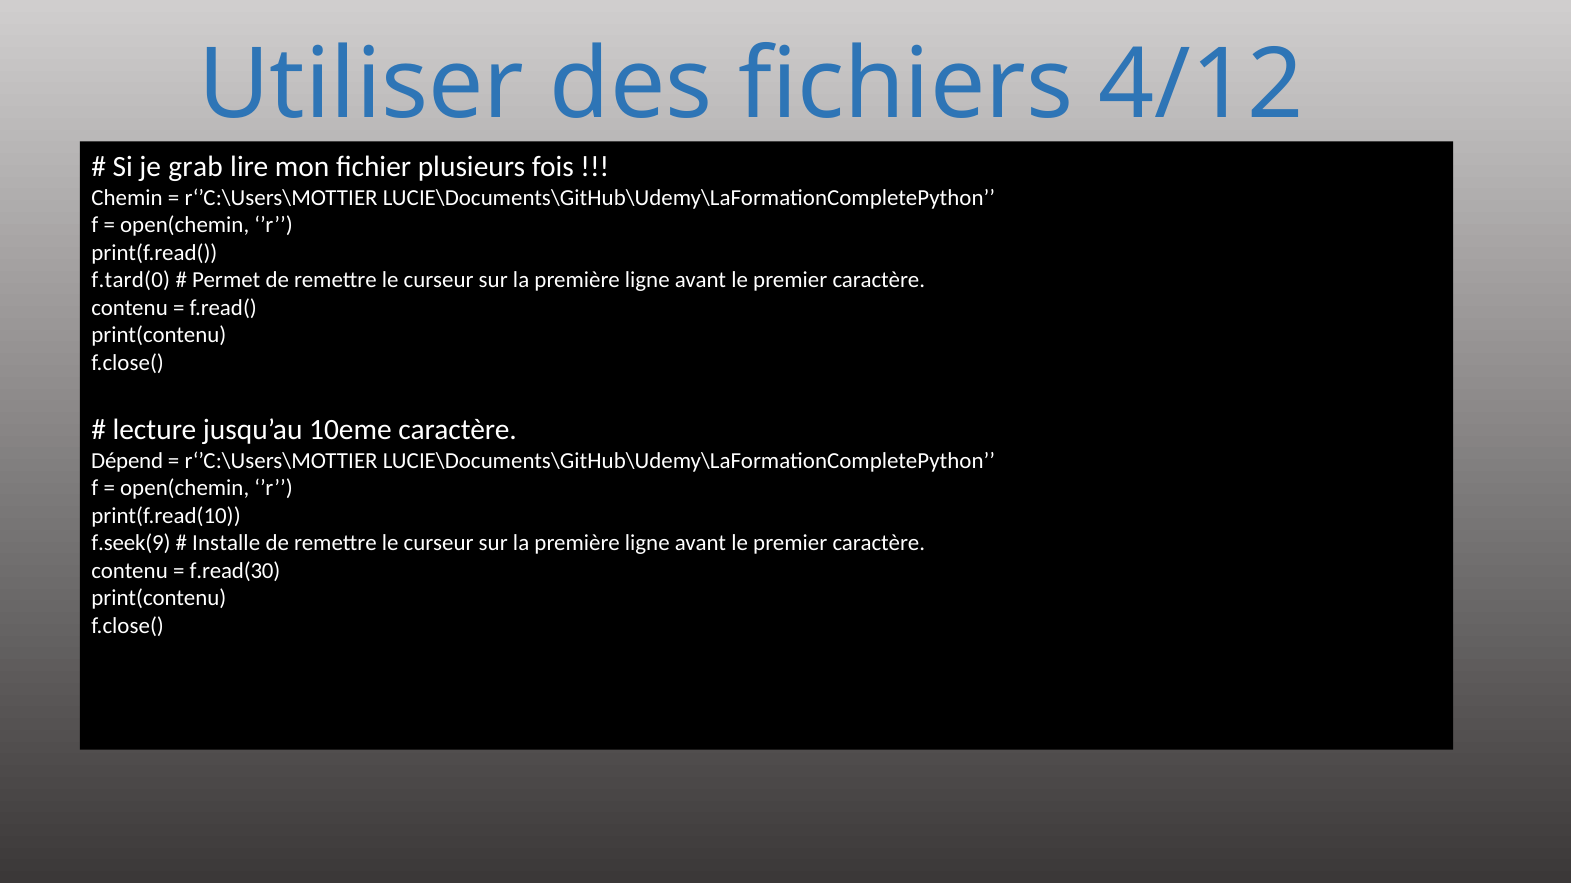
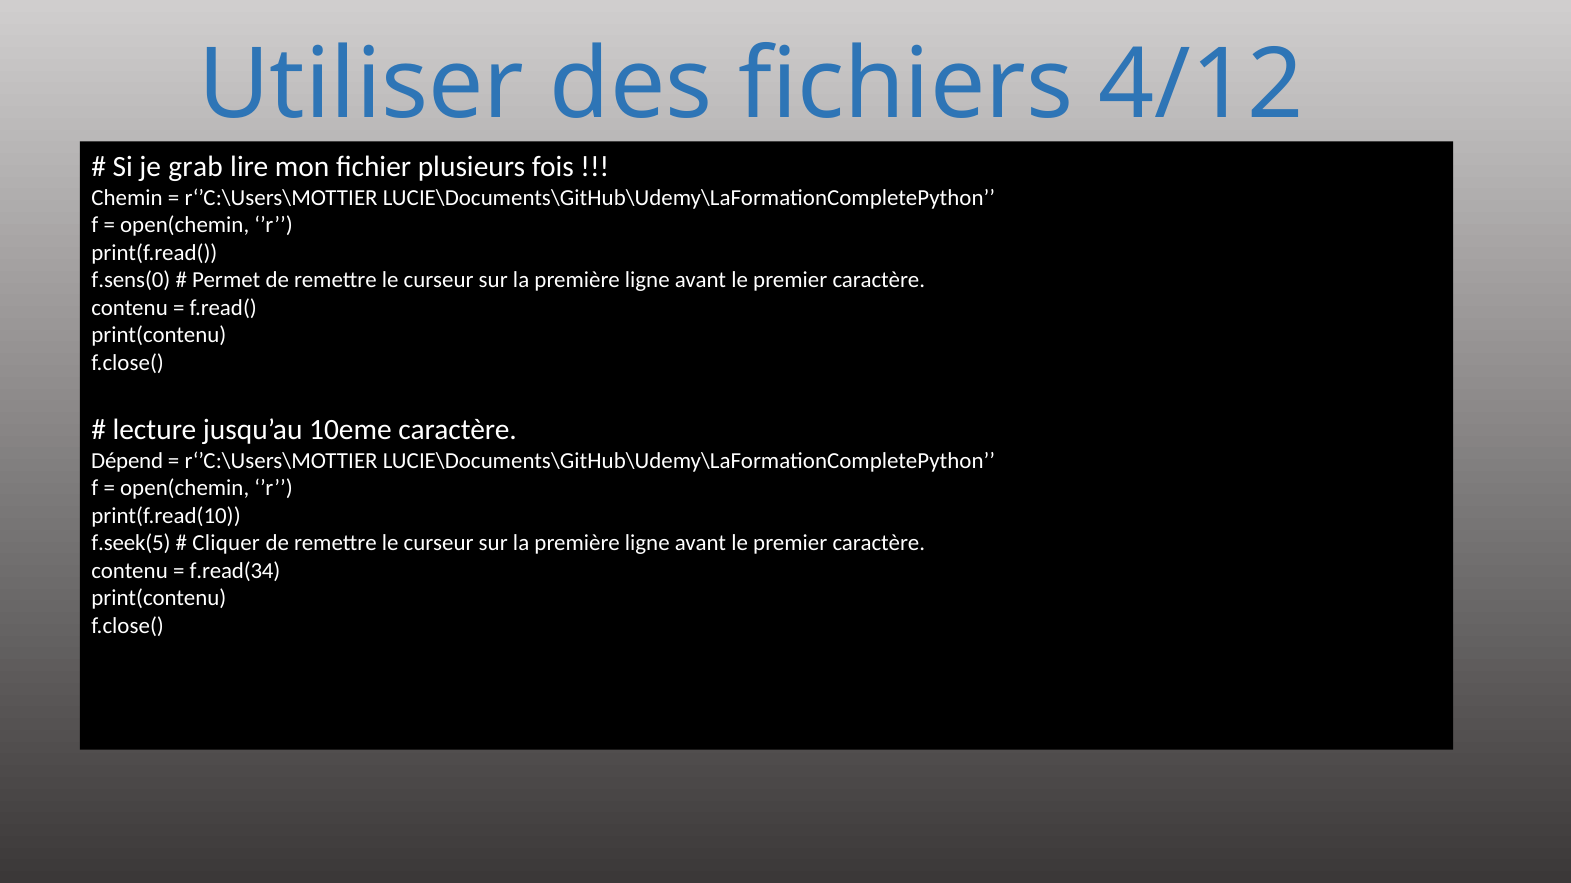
f.tard(0: f.tard(0 -> f.sens(0
f.seek(9: f.seek(9 -> f.seek(5
Installe: Installe -> Cliquer
f.read(30: f.read(30 -> f.read(34
